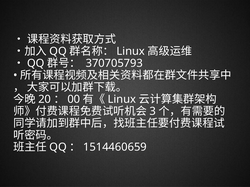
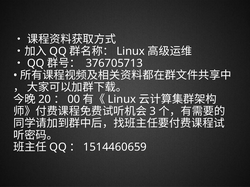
370705793: 370705793 -> 376705713
